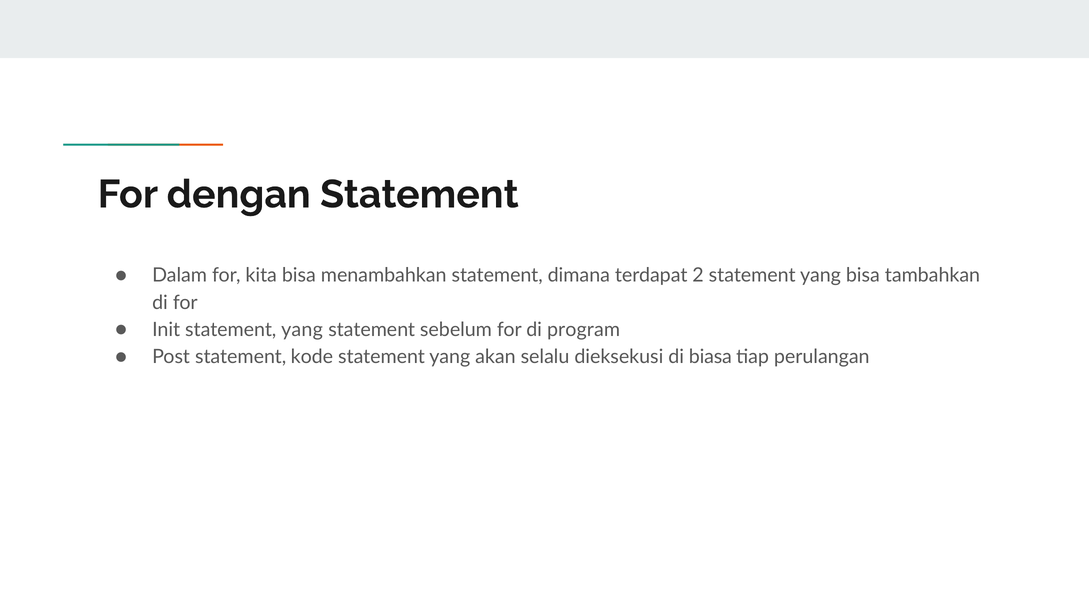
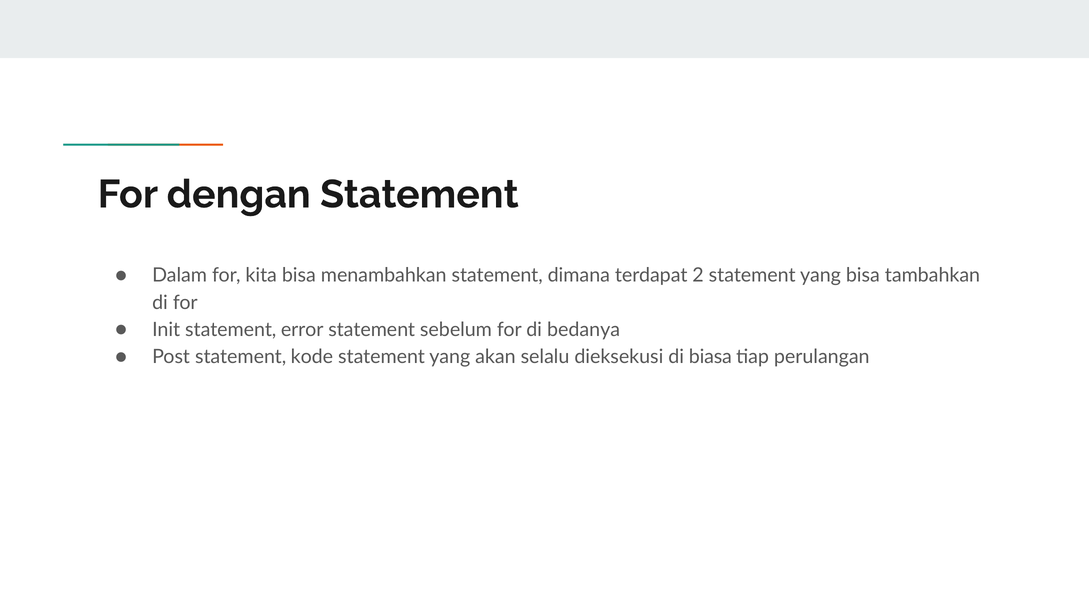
Init statement yang: yang -> error
program: program -> bedanya
